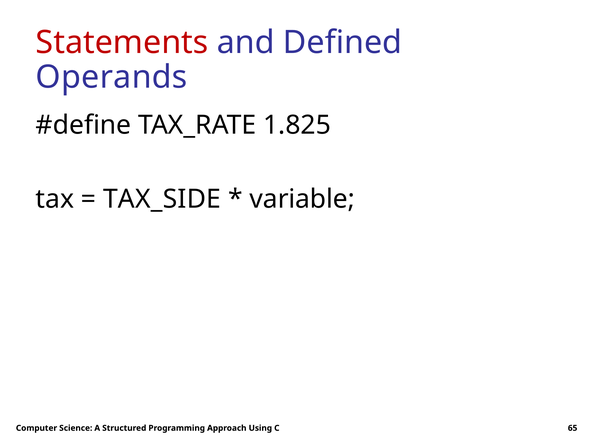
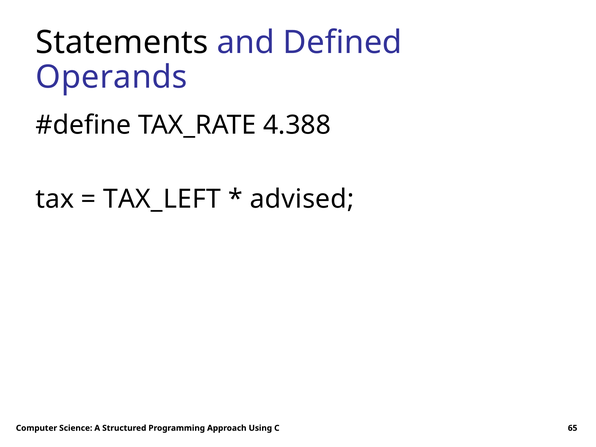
Statements colour: red -> black
1.825: 1.825 -> 4.388
TAX_SIDE: TAX_SIDE -> TAX_LEFT
variable: variable -> advised
